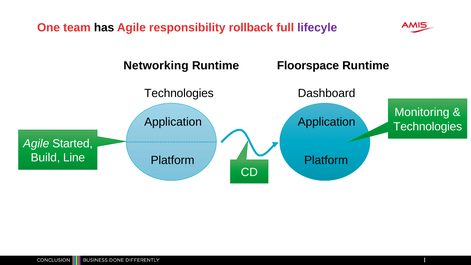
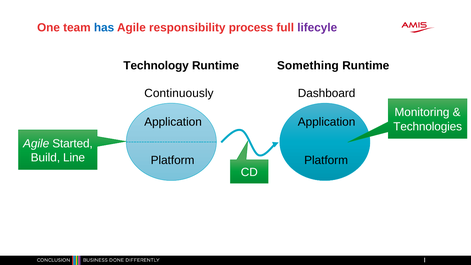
has colour: black -> blue
rollback: rollback -> process
Networking: Networking -> Technology
Floorspace: Floorspace -> Something
Technologies at (179, 93): Technologies -> Continuously
